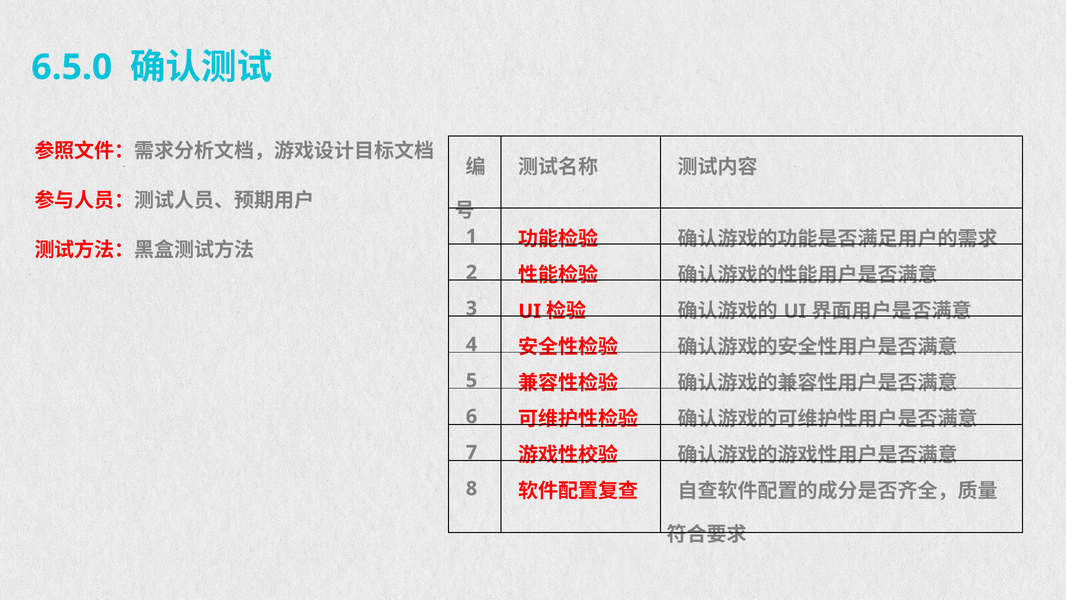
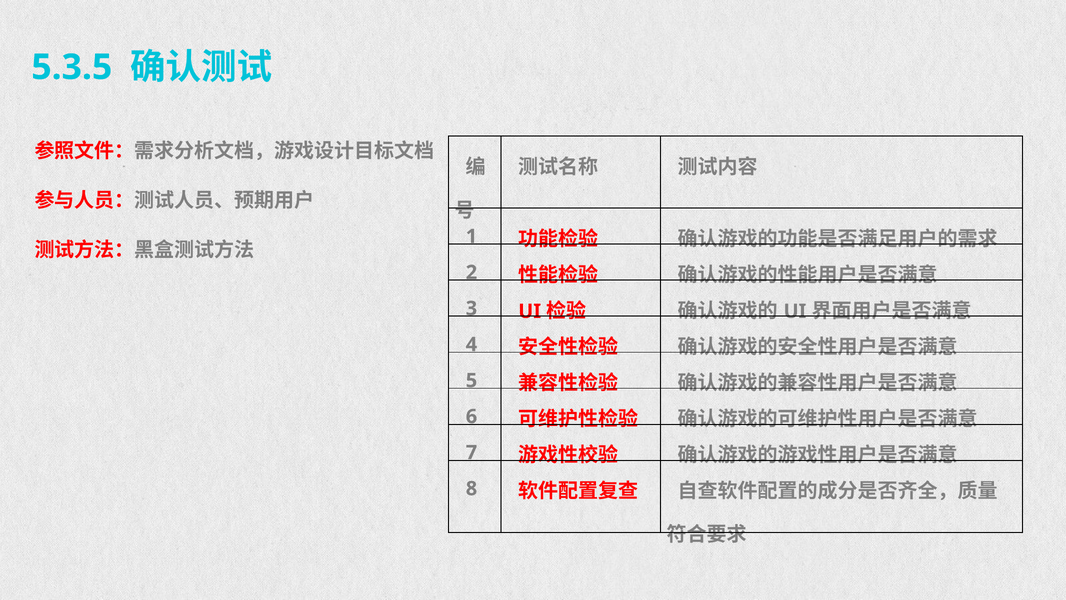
6.5.0: 6.5.0 -> 5.3.5
